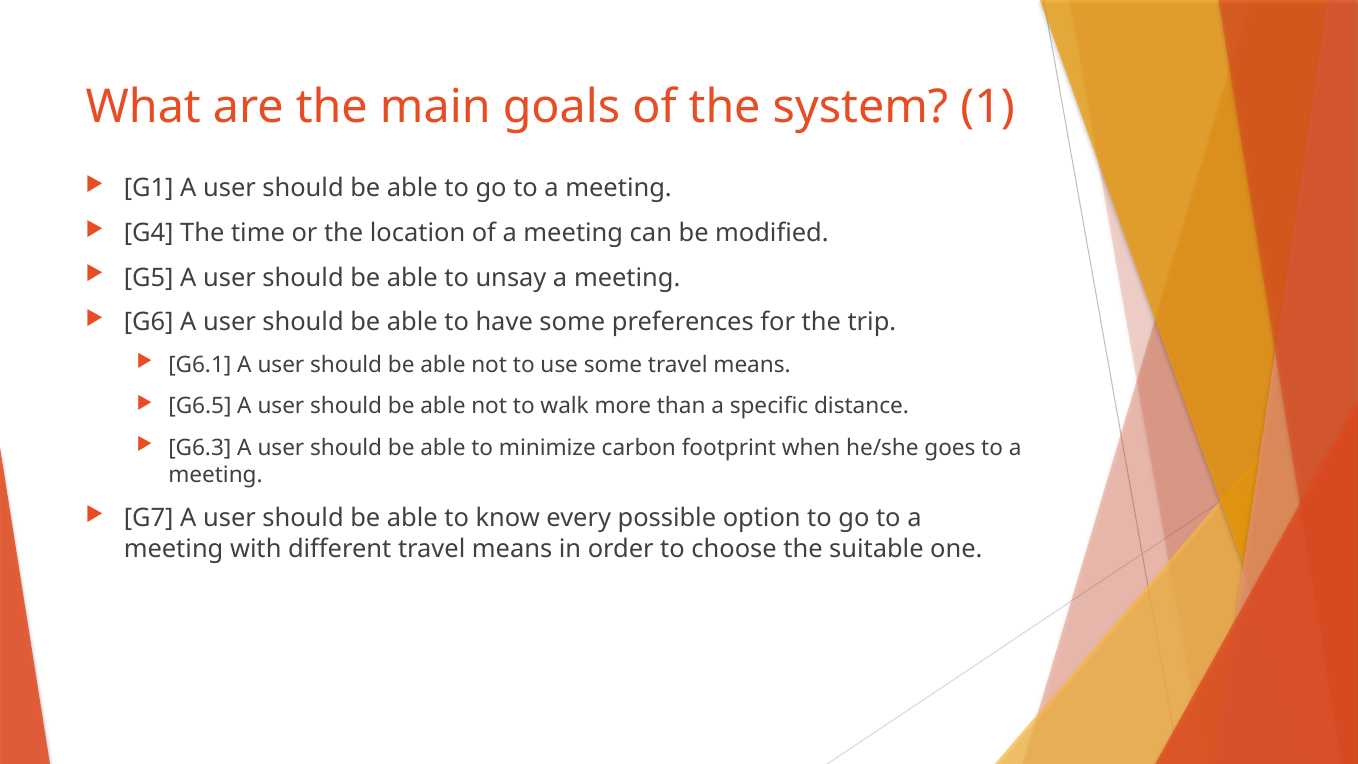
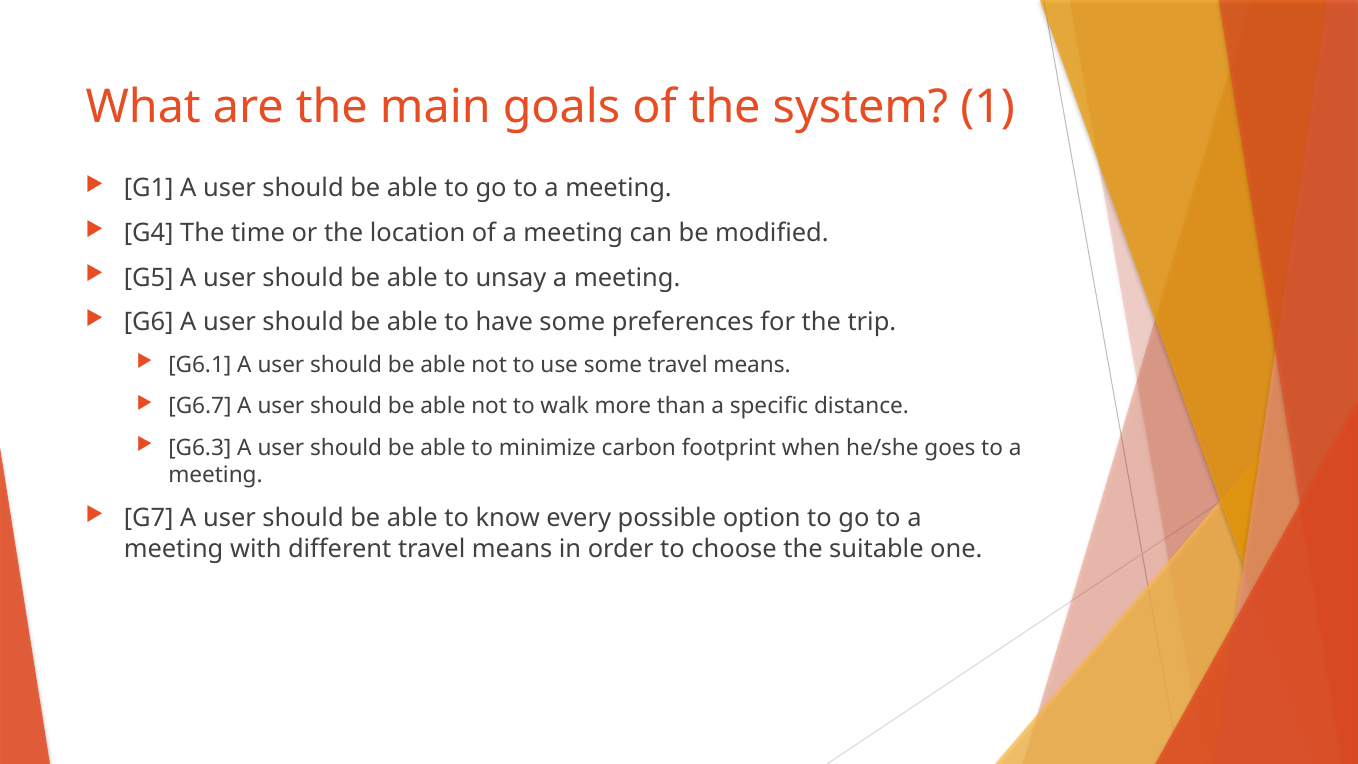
G6.5: G6.5 -> G6.7
